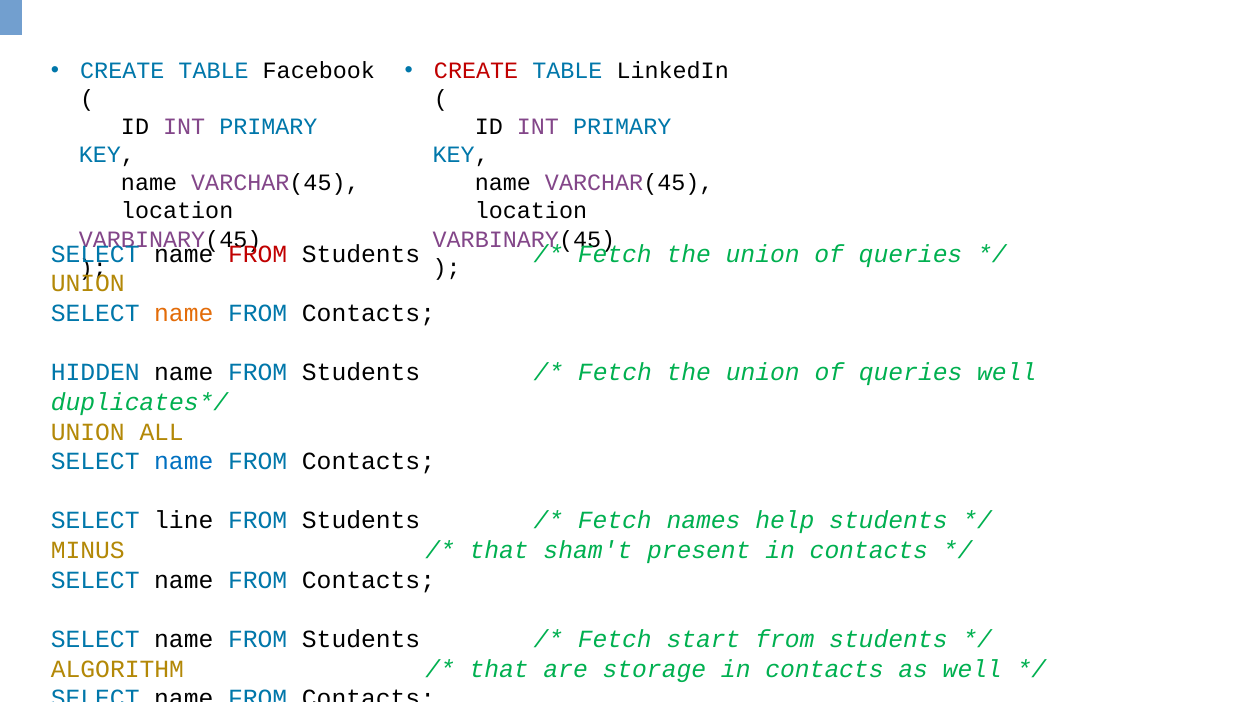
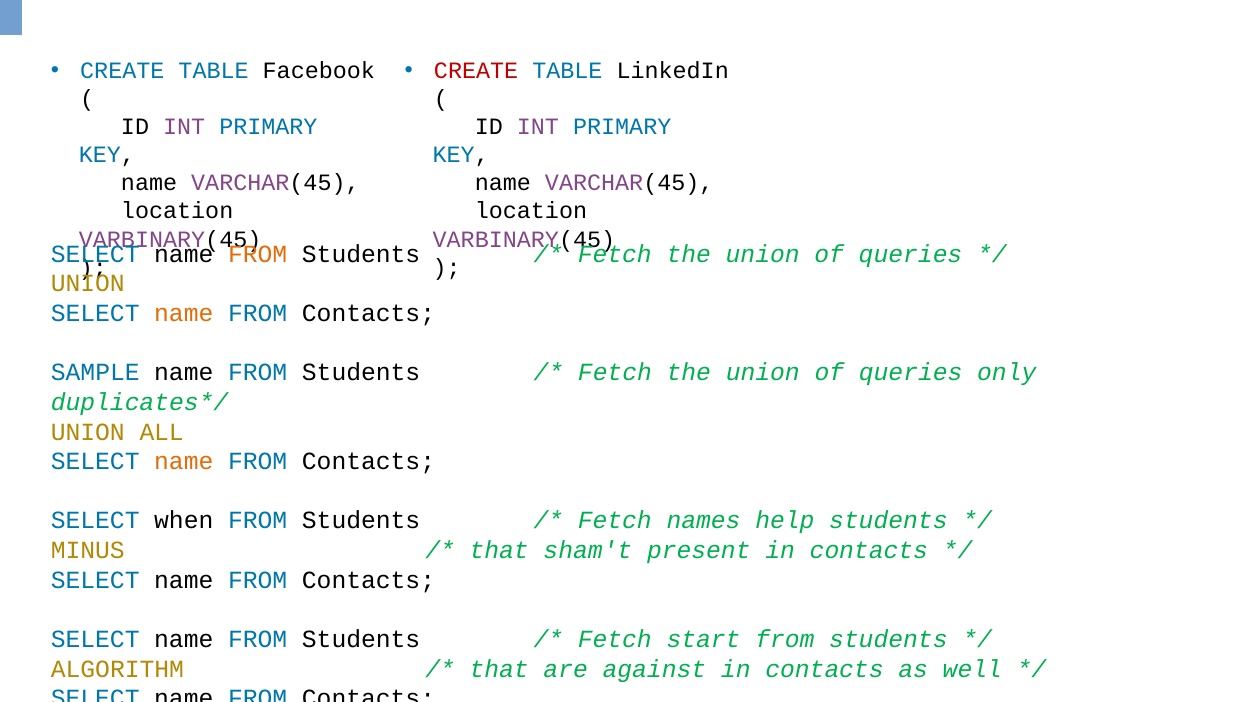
FROM at (258, 254) colour: red -> orange
HIDDEN: HIDDEN -> SAMPLE
queries well: well -> only
name at (184, 462) colour: blue -> orange
line: line -> when
storage: storage -> against
